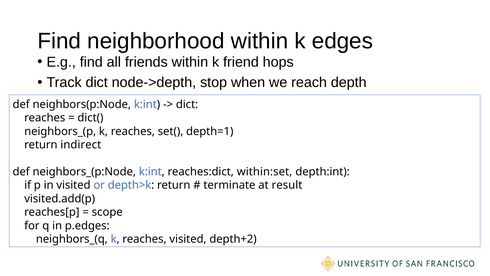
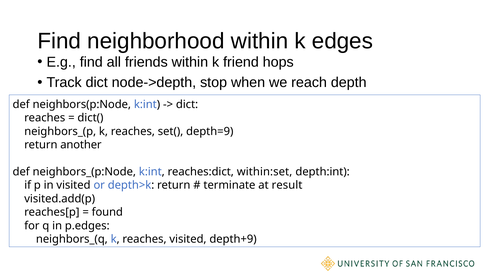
depth=1: depth=1 -> depth=9
indirect: indirect -> another
scope: scope -> found
depth+2: depth+2 -> depth+9
